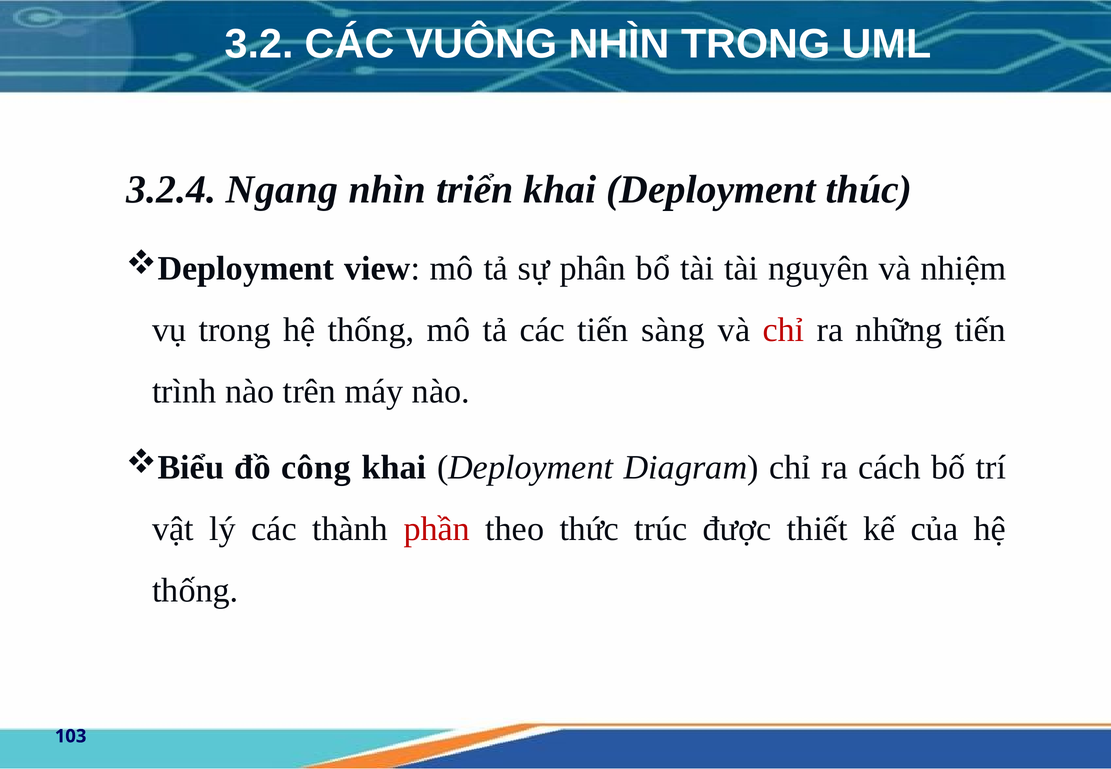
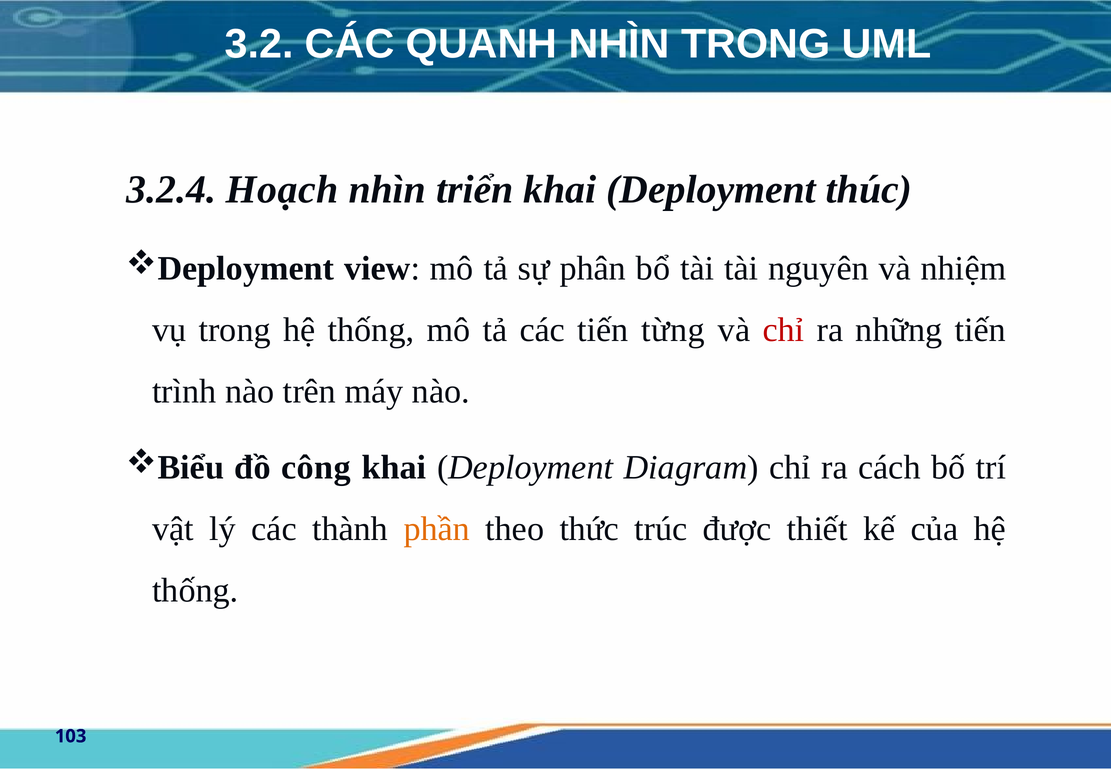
VUÔNG: VUÔNG -> QUANH
Ngang: Ngang -> Hoạch
sàng: sàng -> từng
phần colour: red -> orange
